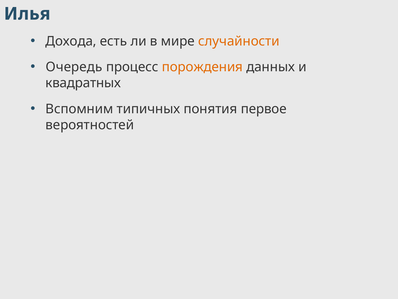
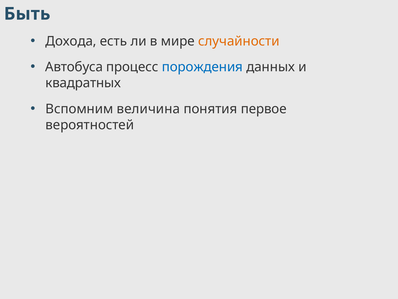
Илья: Илья -> Быть
Очередь: Очередь -> Автобуса
порождения colour: orange -> blue
типичных: типичных -> величина
